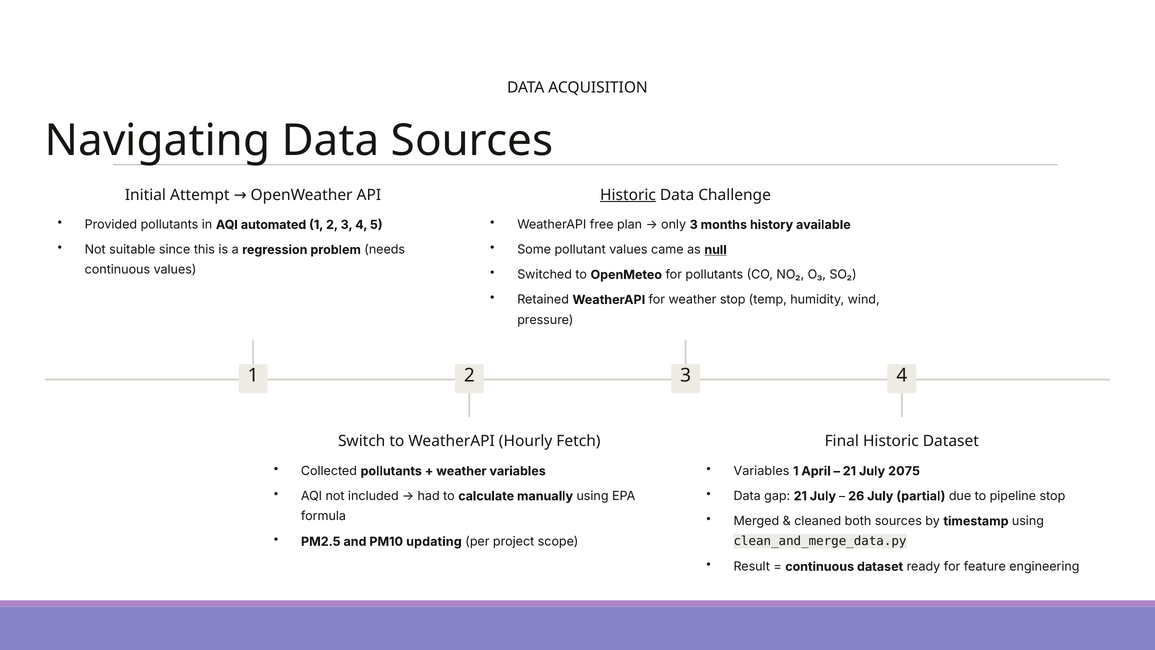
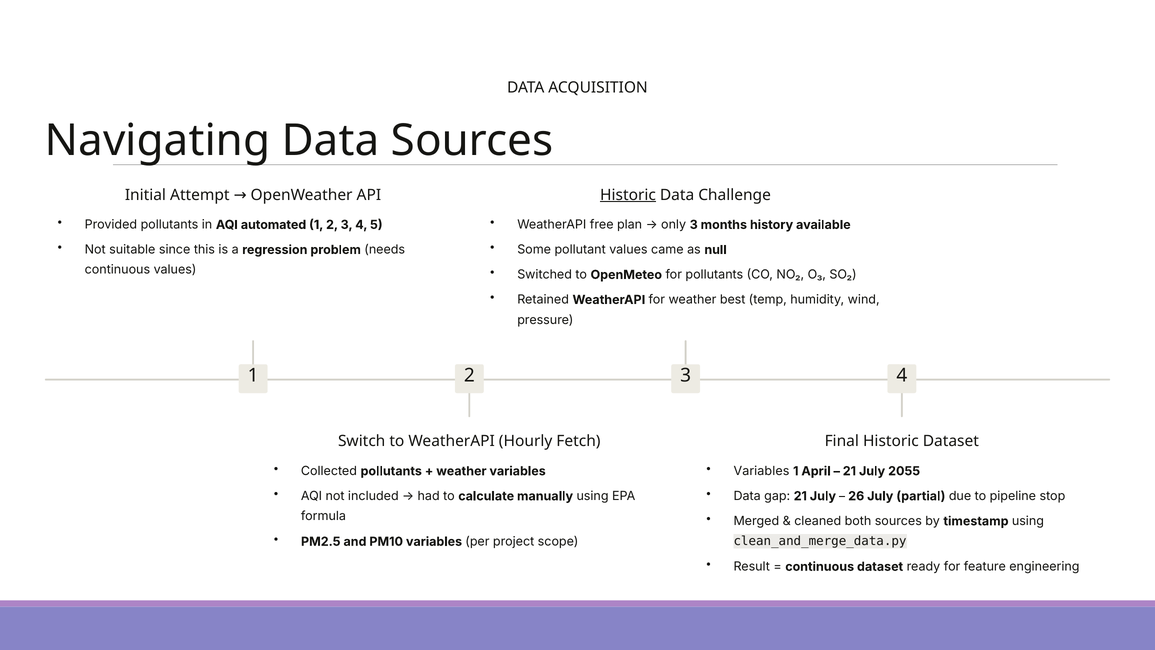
null underline: present -> none
weather stop: stop -> best
2075: 2075 -> 2055
PM10 updating: updating -> variables
